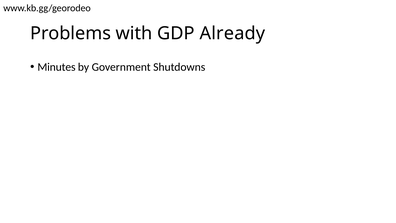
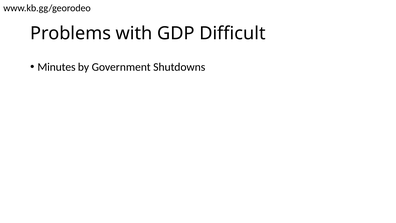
Already: Already -> Difficult
